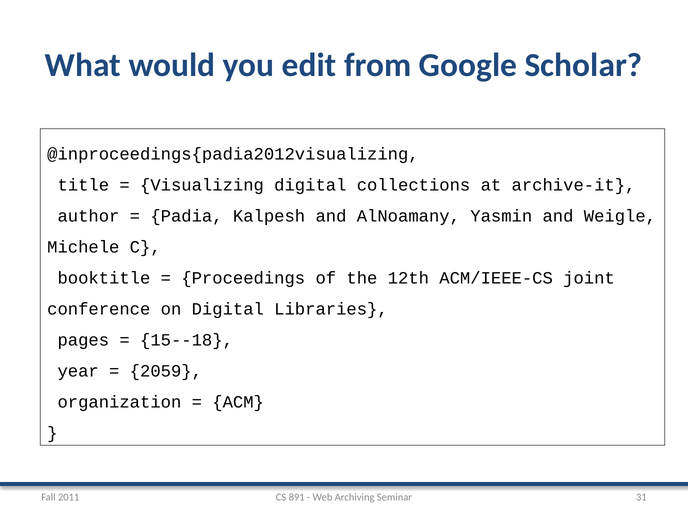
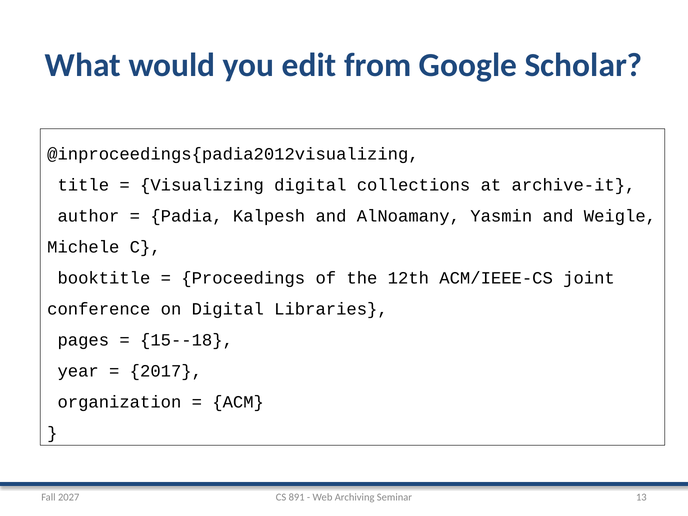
2059: 2059 -> 2017
31: 31 -> 13
2011: 2011 -> 2027
